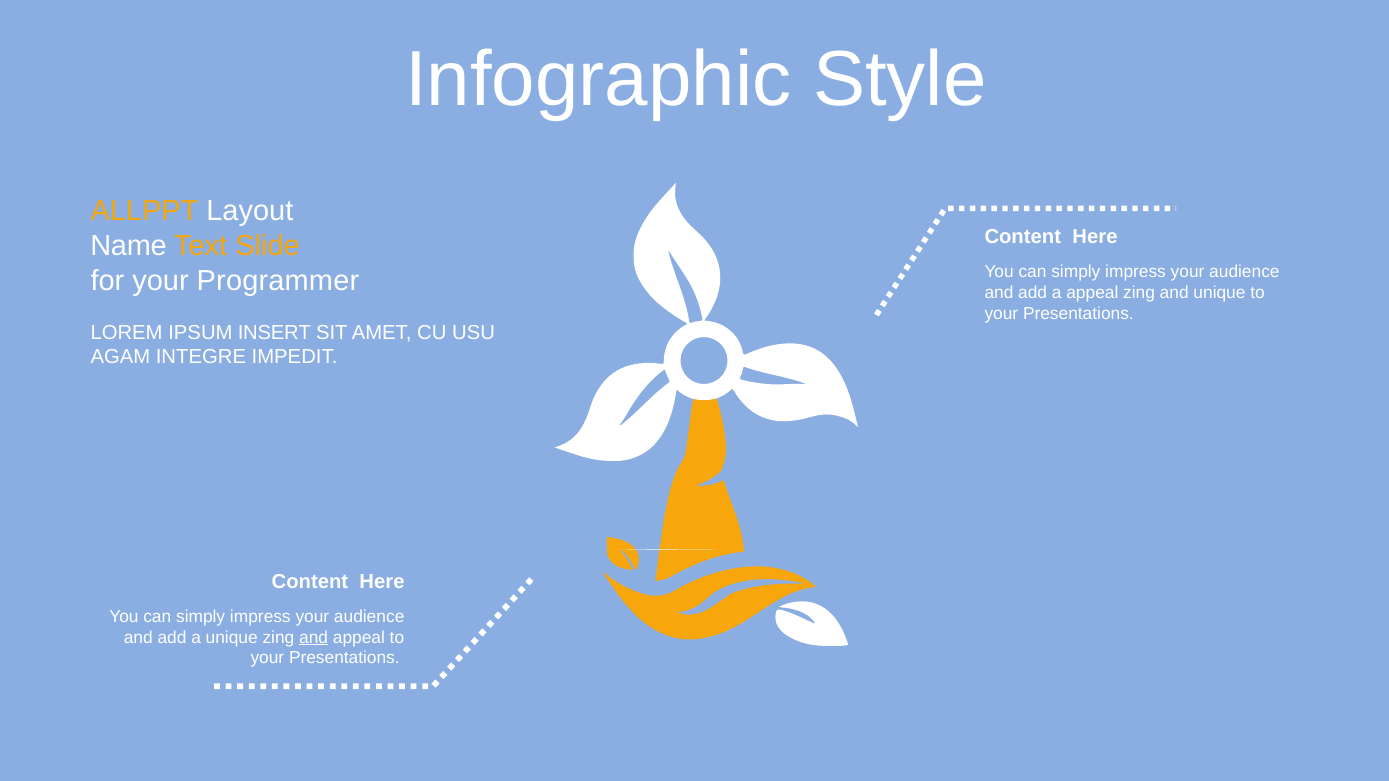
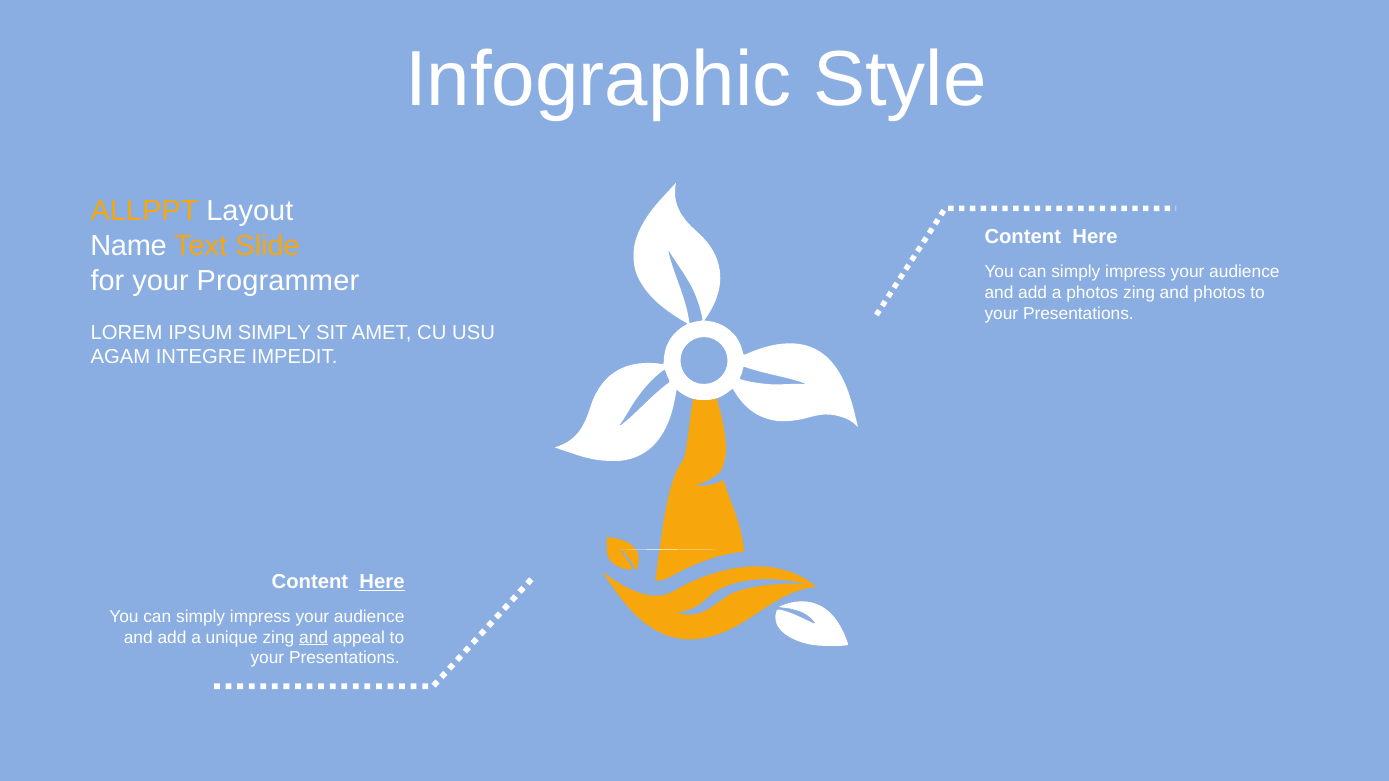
a appeal: appeal -> photos
and unique: unique -> photos
IPSUM INSERT: INSERT -> SIMPLY
Here at (382, 582) underline: none -> present
